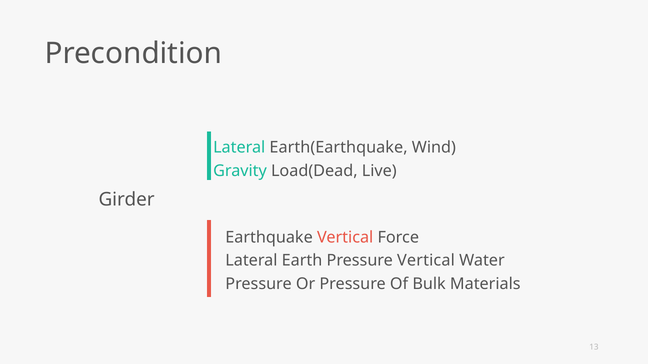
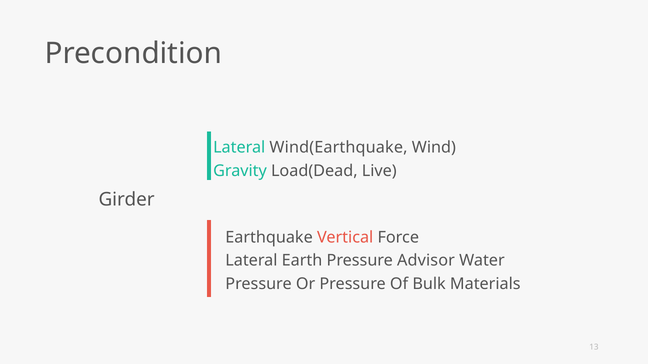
Earth(Earthquake: Earth(Earthquake -> Wind(Earthquake
Pressure Vertical: Vertical -> Advisor
